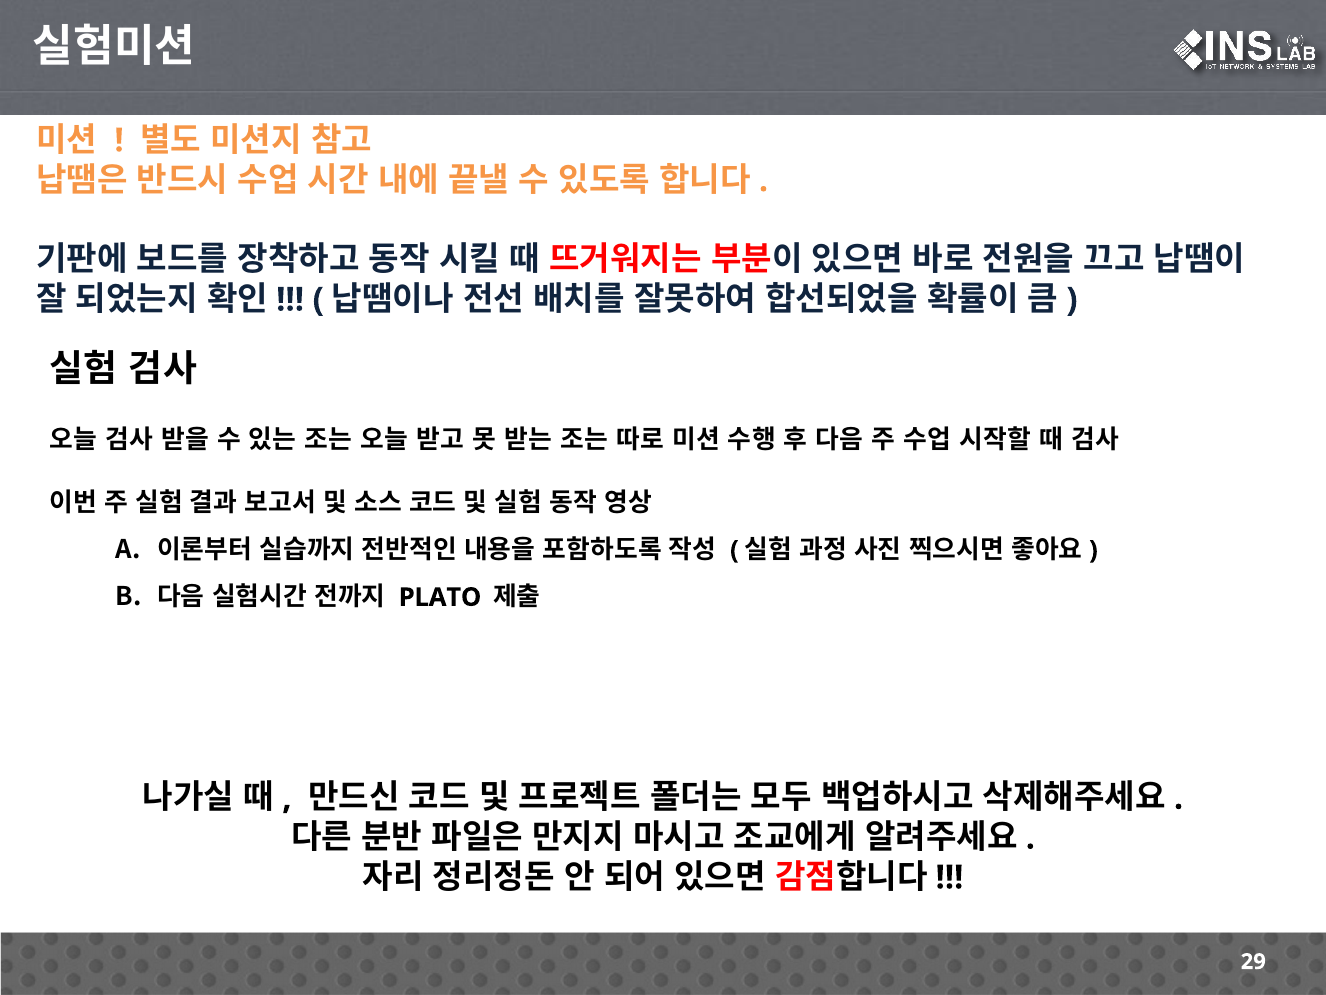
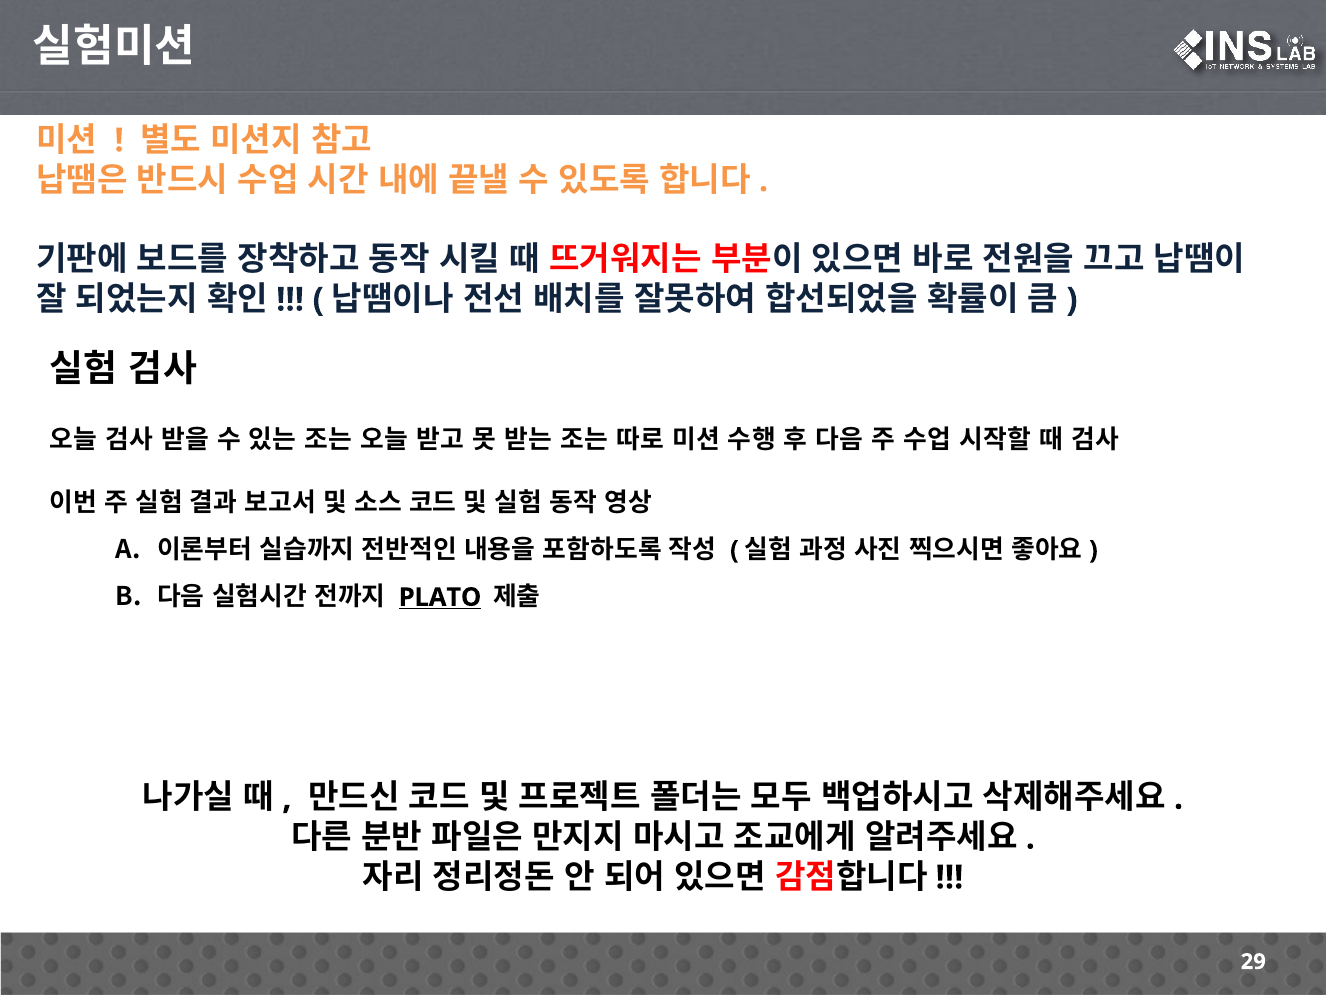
PLATO underline: none -> present
